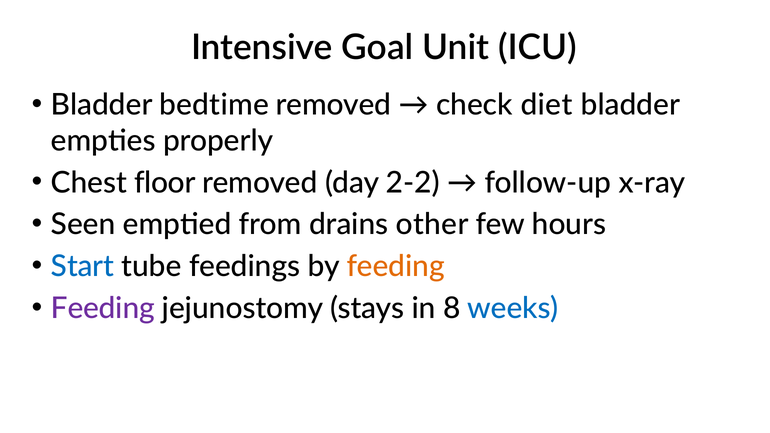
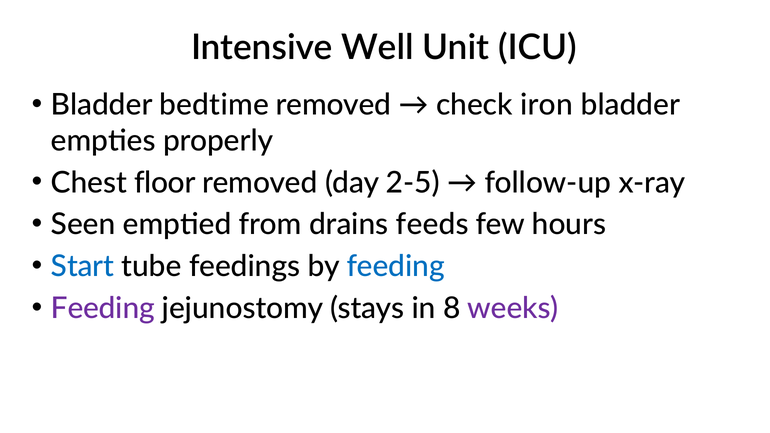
Goal: Goal -> Well
diet: diet -> iron
2-2: 2-2 -> 2-5
other: other -> feeds
feeding at (396, 267) colour: orange -> blue
weeks colour: blue -> purple
